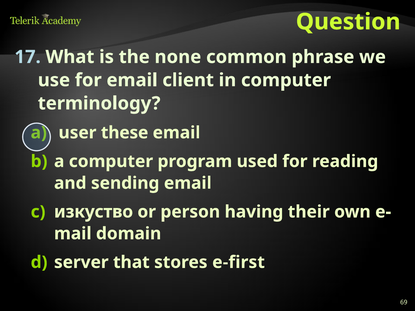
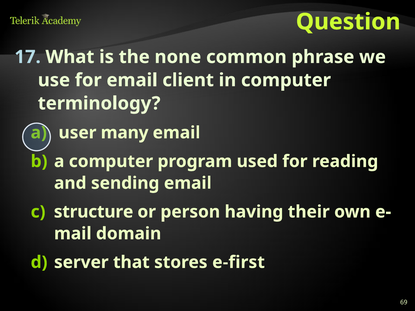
these: these -> many
изкуство: изкуство -> structure
